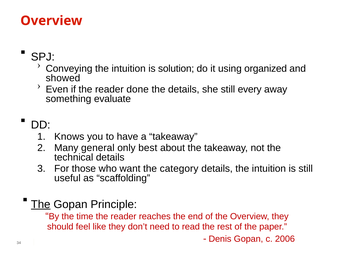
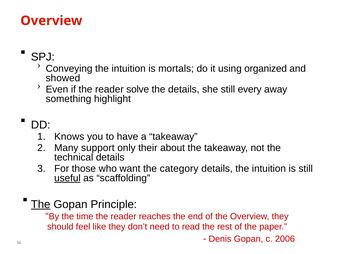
solution: solution -> mortals
done: done -> solve
evaluate: evaluate -> highlight
general: general -> support
best: best -> their
useful underline: none -> present
